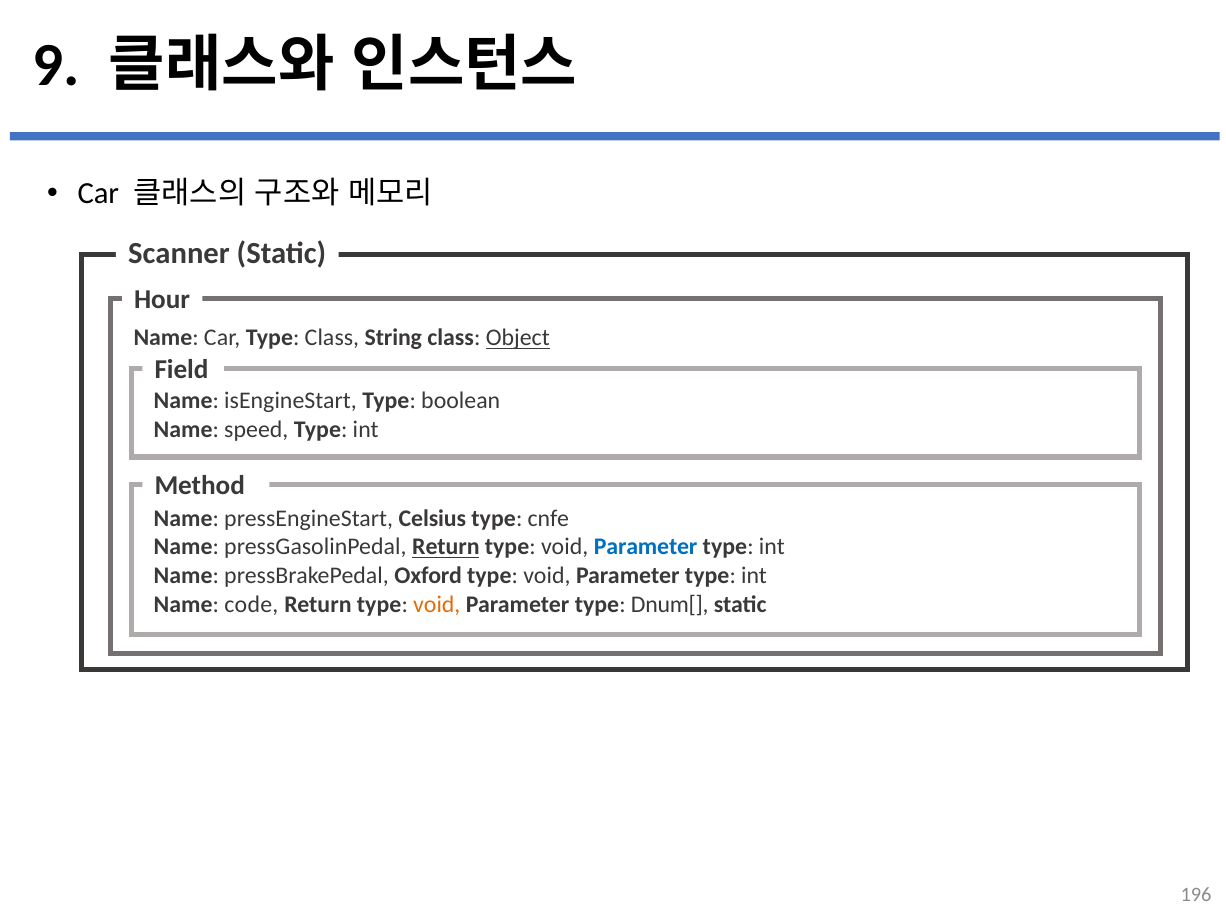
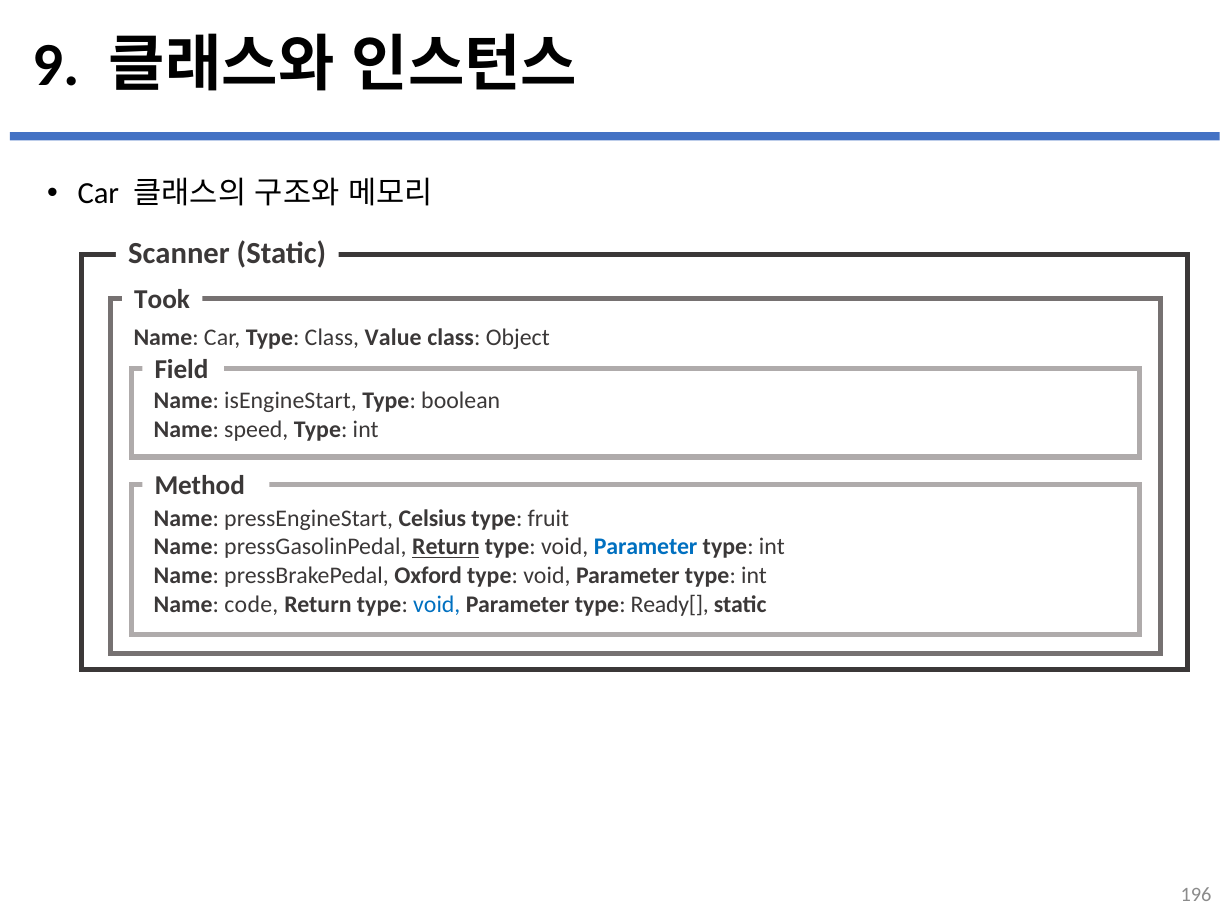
Hour: Hour -> Took
String: String -> Value
Object underline: present -> none
cnfe: cnfe -> fruit
void at (437, 605) colour: orange -> blue
Dnum[: Dnum[ -> Ready[
